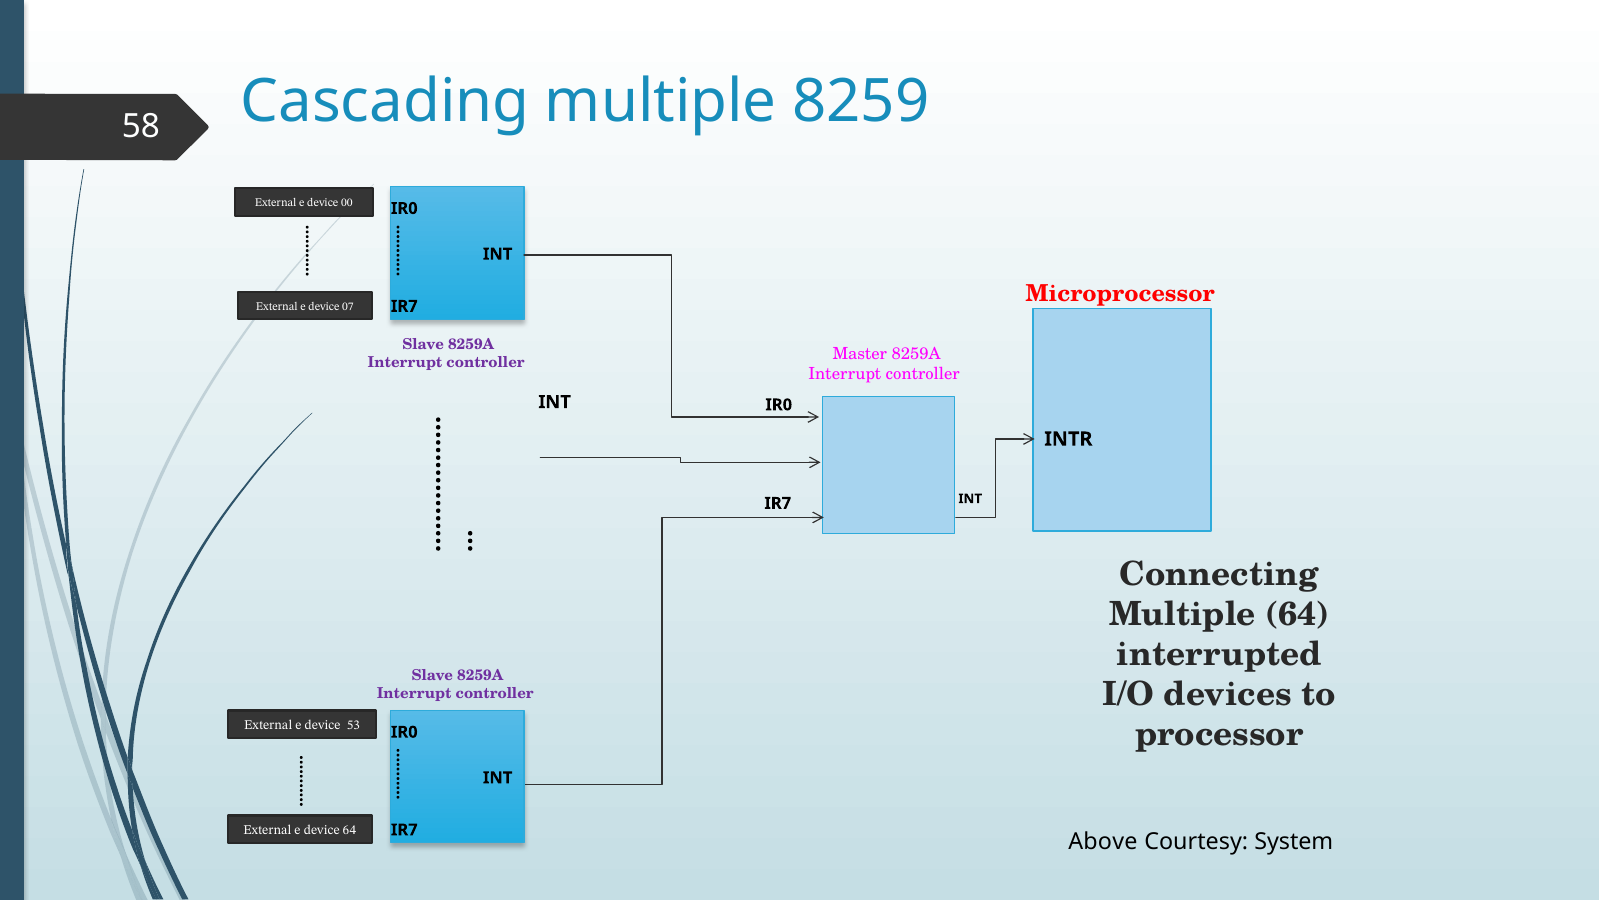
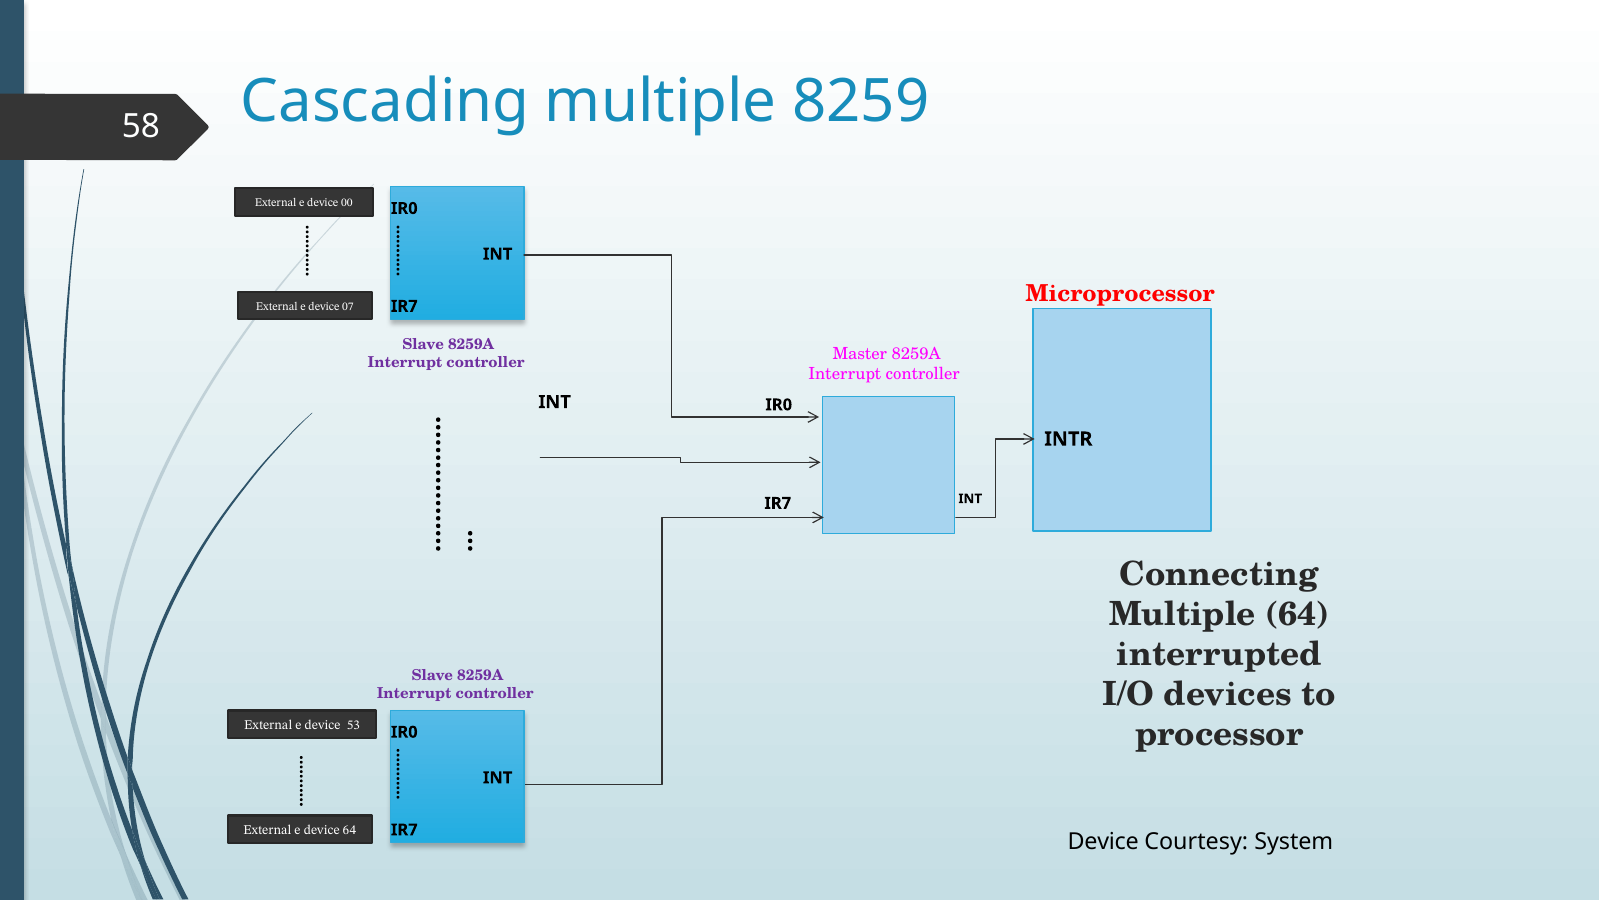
Above at (1103, 841): Above -> Device
